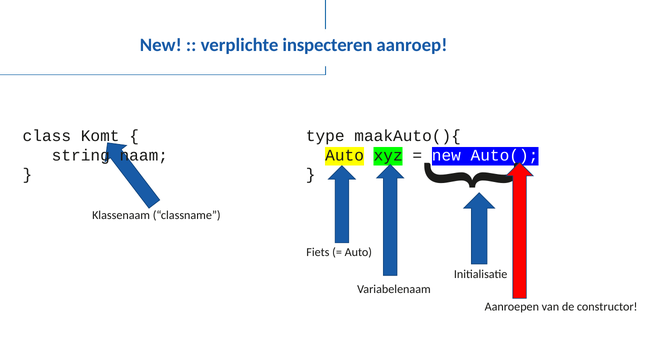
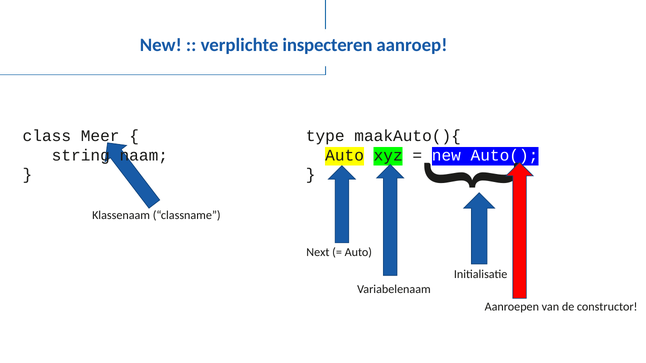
Komt: Komt -> Meer
Fiets: Fiets -> Next
